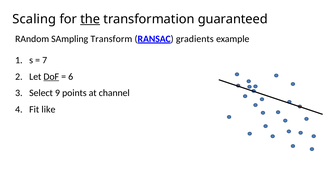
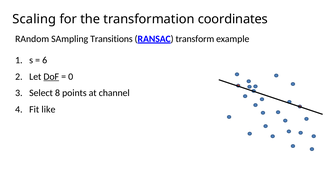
the underline: present -> none
guaranteed: guaranteed -> coordinates
Transform: Transform -> Transitions
gradients: gradients -> transform
7: 7 -> 6
6: 6 -> 0
9: 9 -> 8
